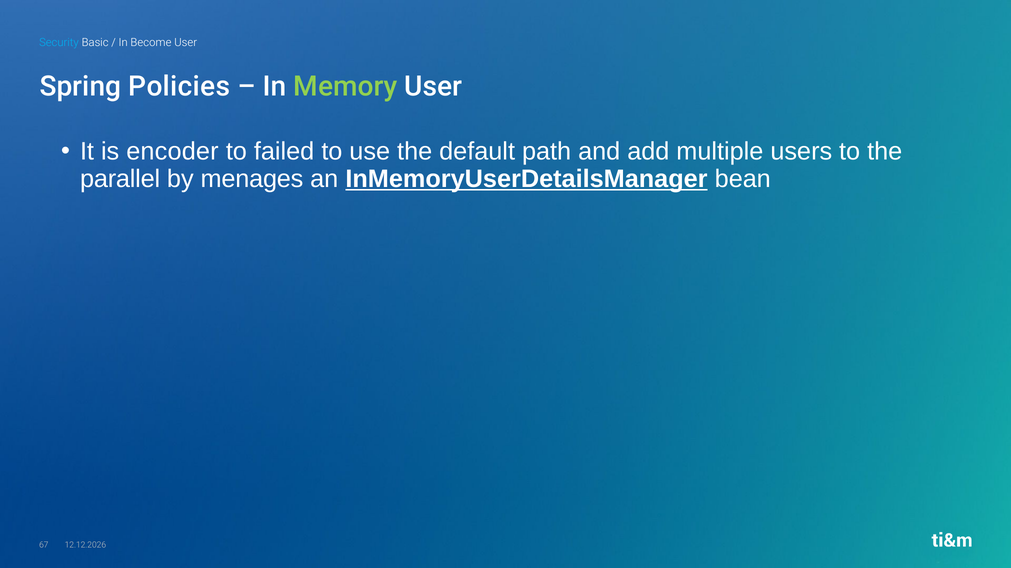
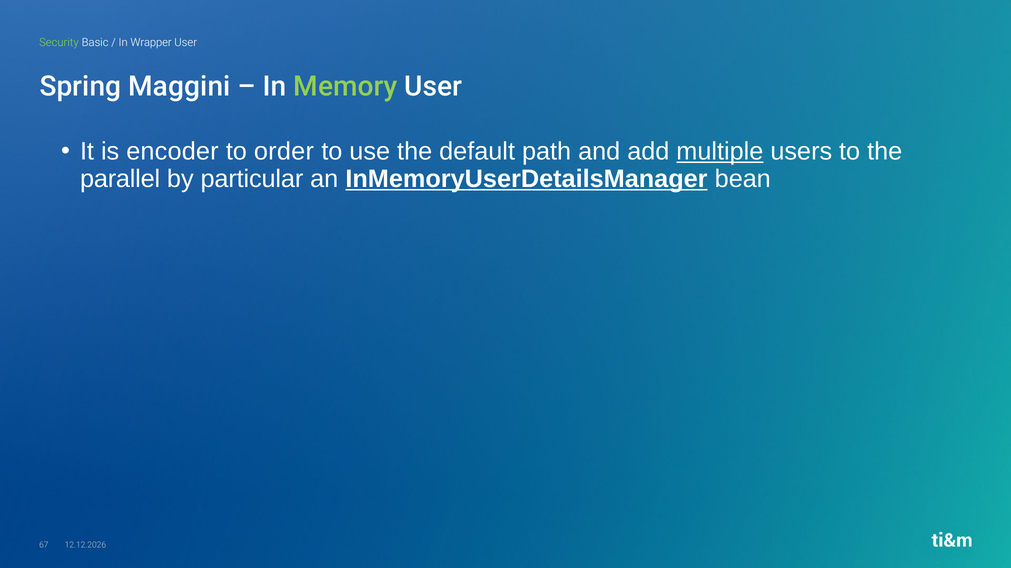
Security colour: light blue -> light green
Become: Become -> Wrapper
Policies: Policies -> Maggini
failed: failed -> order
multiple underline: none -> present
menages: menages -> particular
